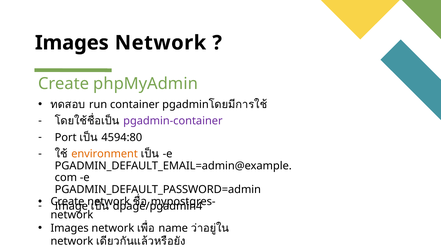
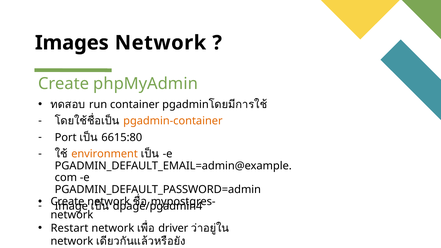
pgadmin-container colour: purple -> orange
4594:80: 4594:80 -> 6615:80
Images at (70, 228): Images -> Restart
name: name -> driver
